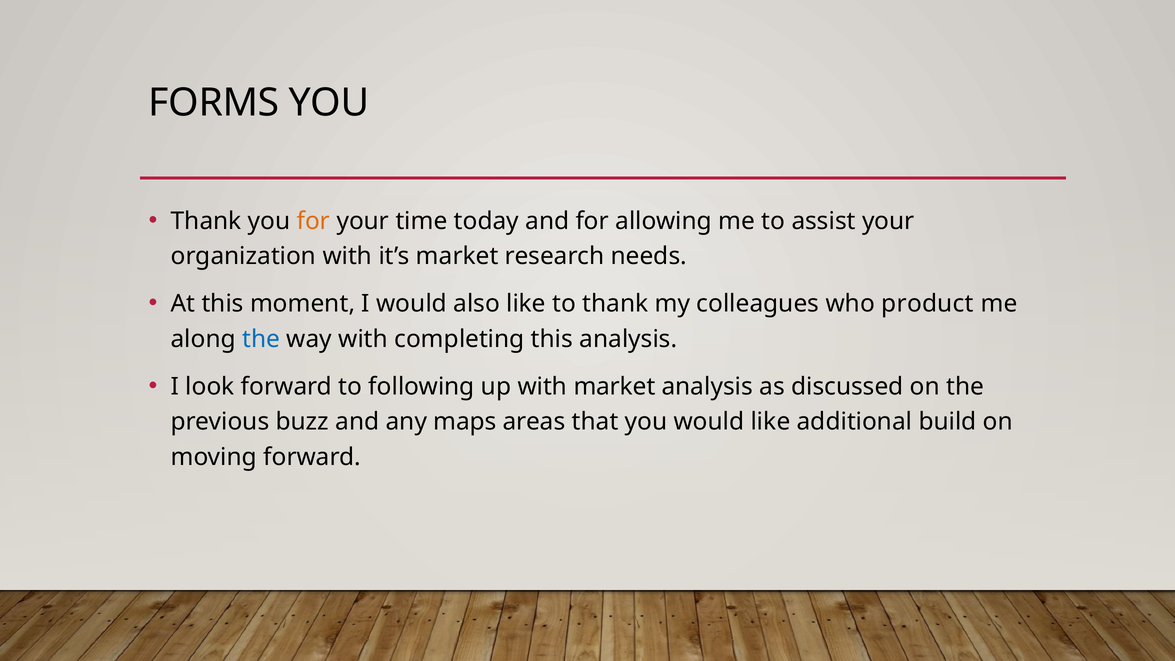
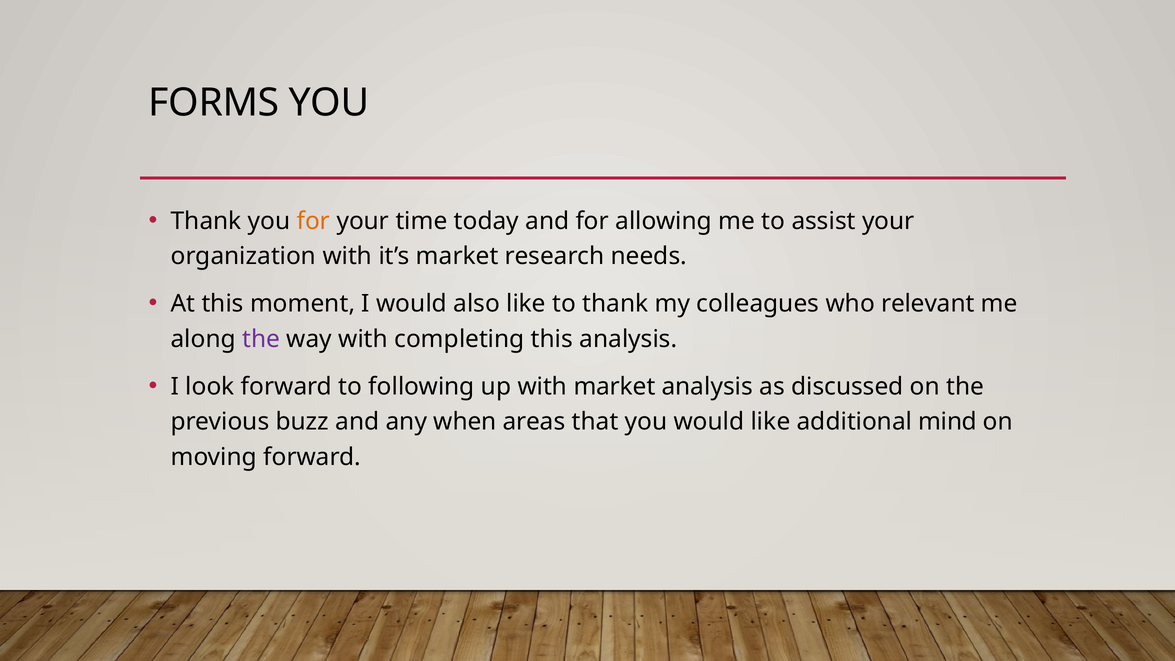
product: product -> relevant
the at (261, 339) colour: blue -> purple
maps: maps -> when
build: build -> mind
